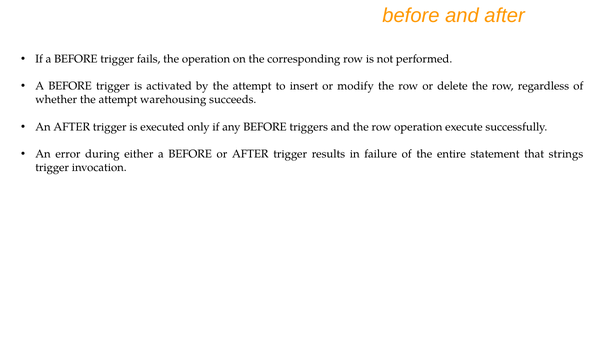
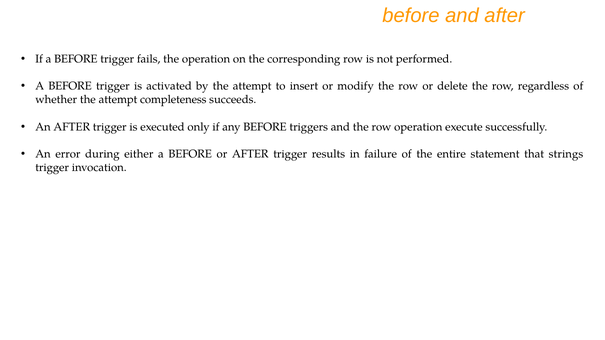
warehousing: warehousing -> completeness
